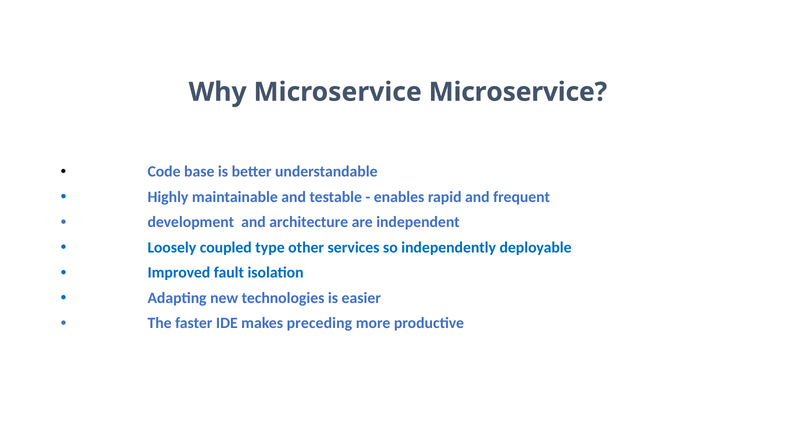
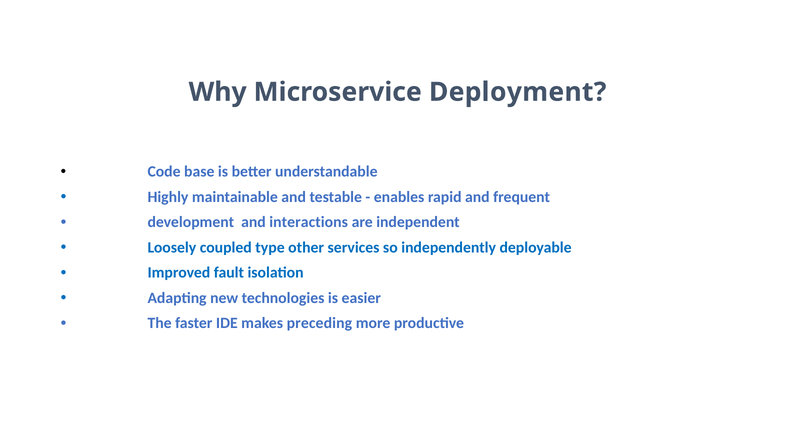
Microservice Microservice: Microservice -> Deployment
architecture: architecture -> interactions
